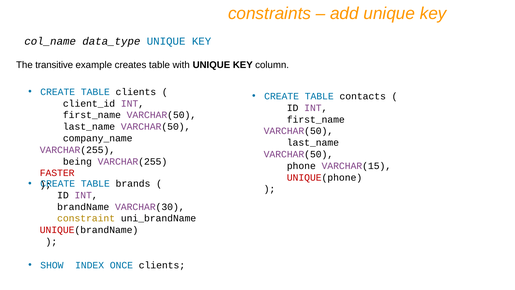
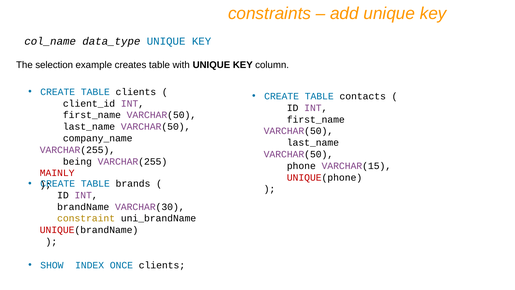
transitive: transitive -> selection
FASTER: FASTER -> MAINLY
